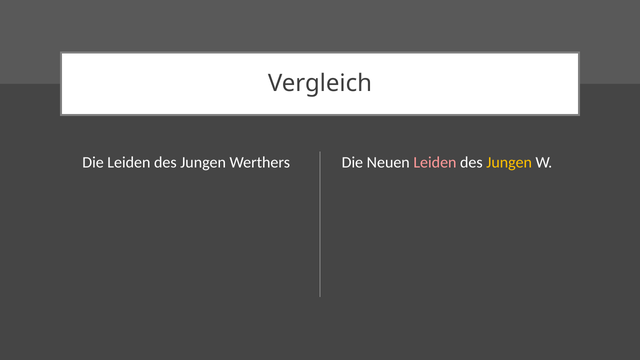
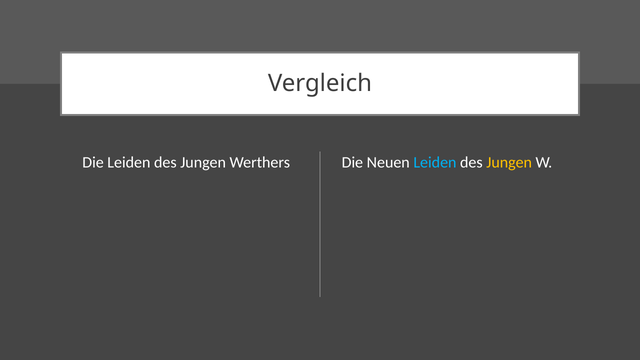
Leiden at (435, 163) colour: pink -> light blue
